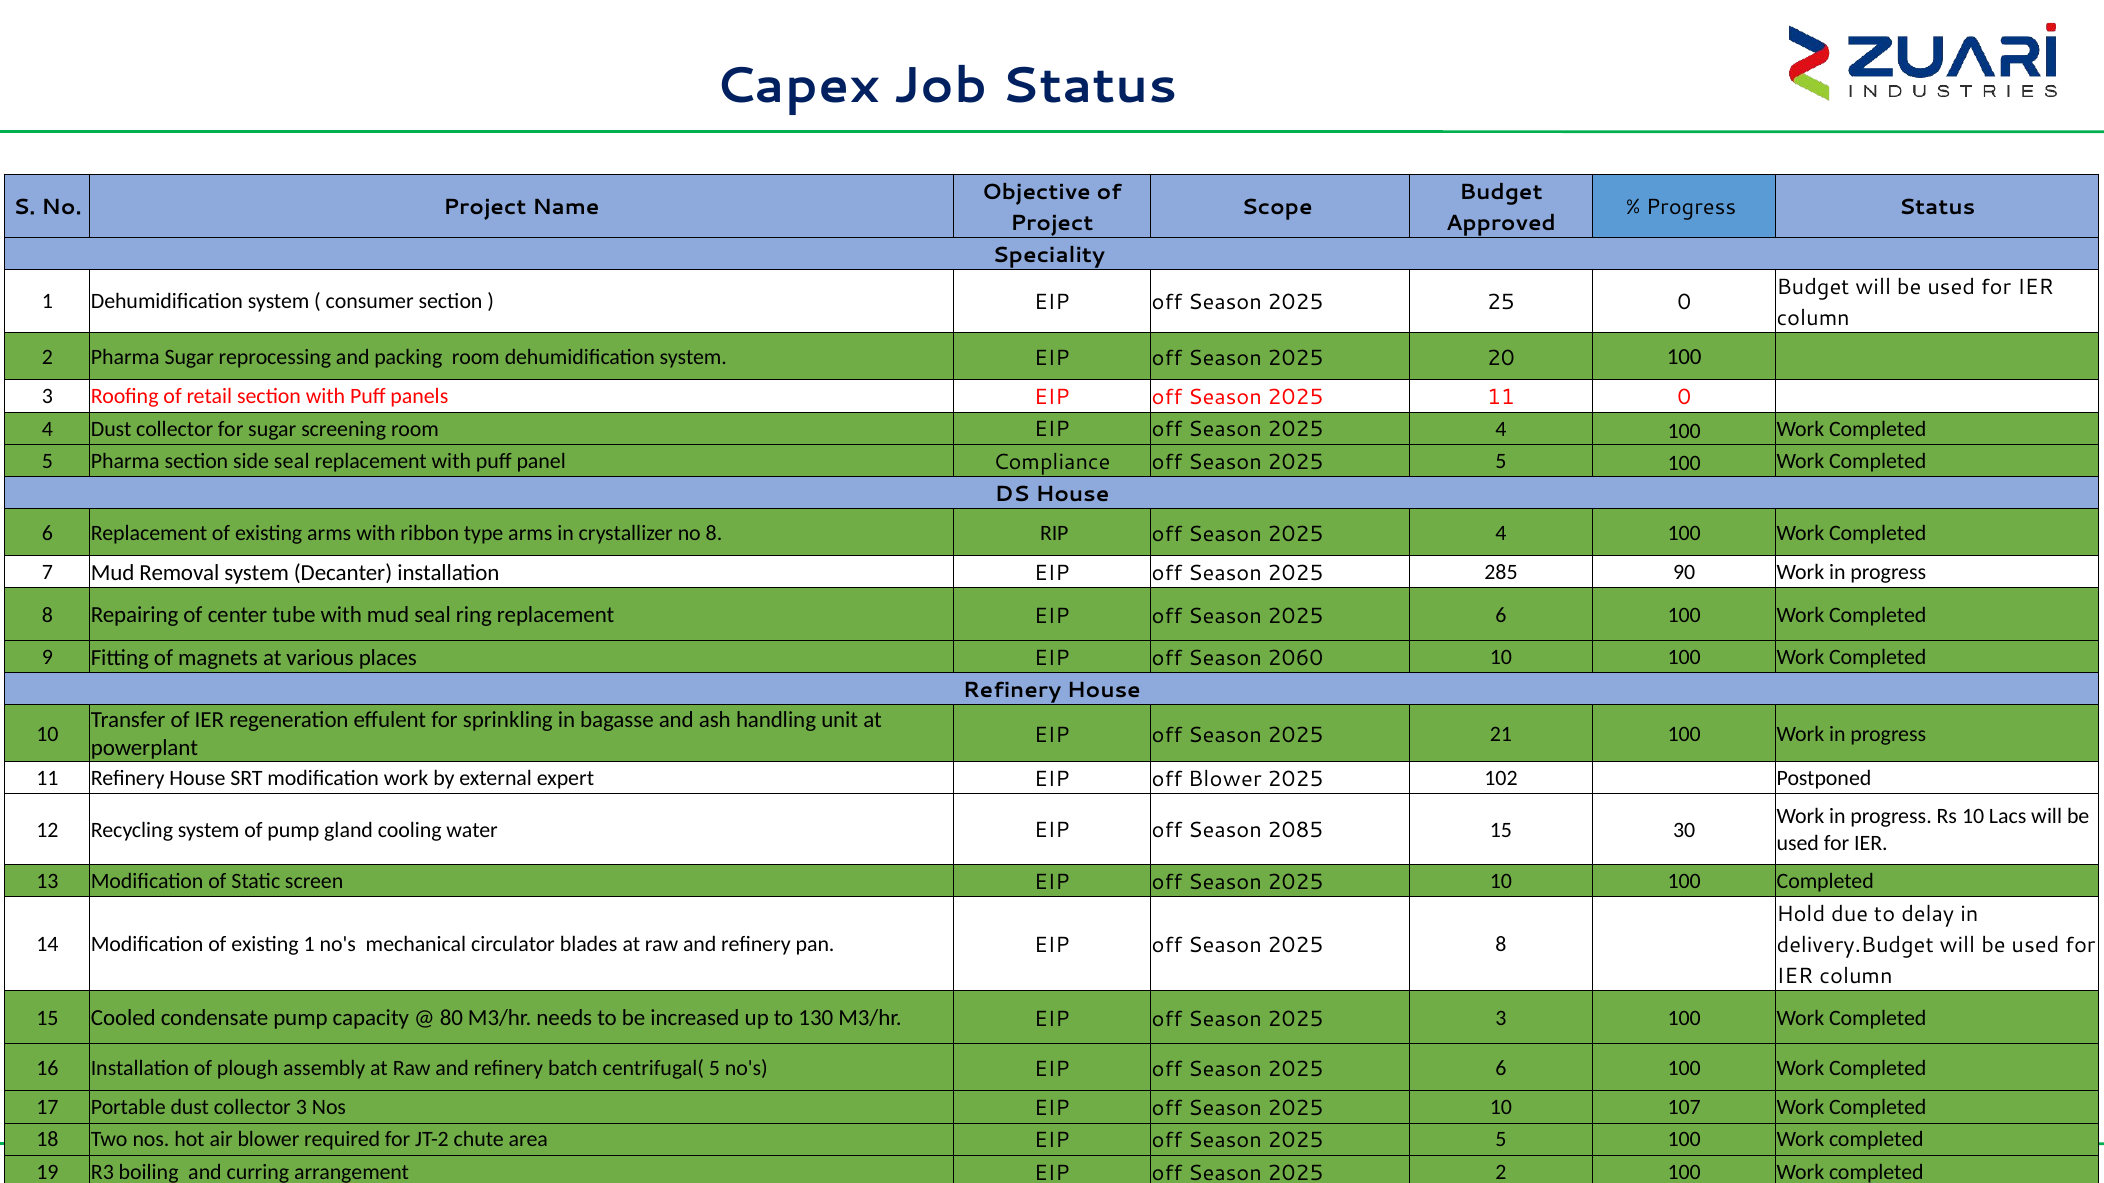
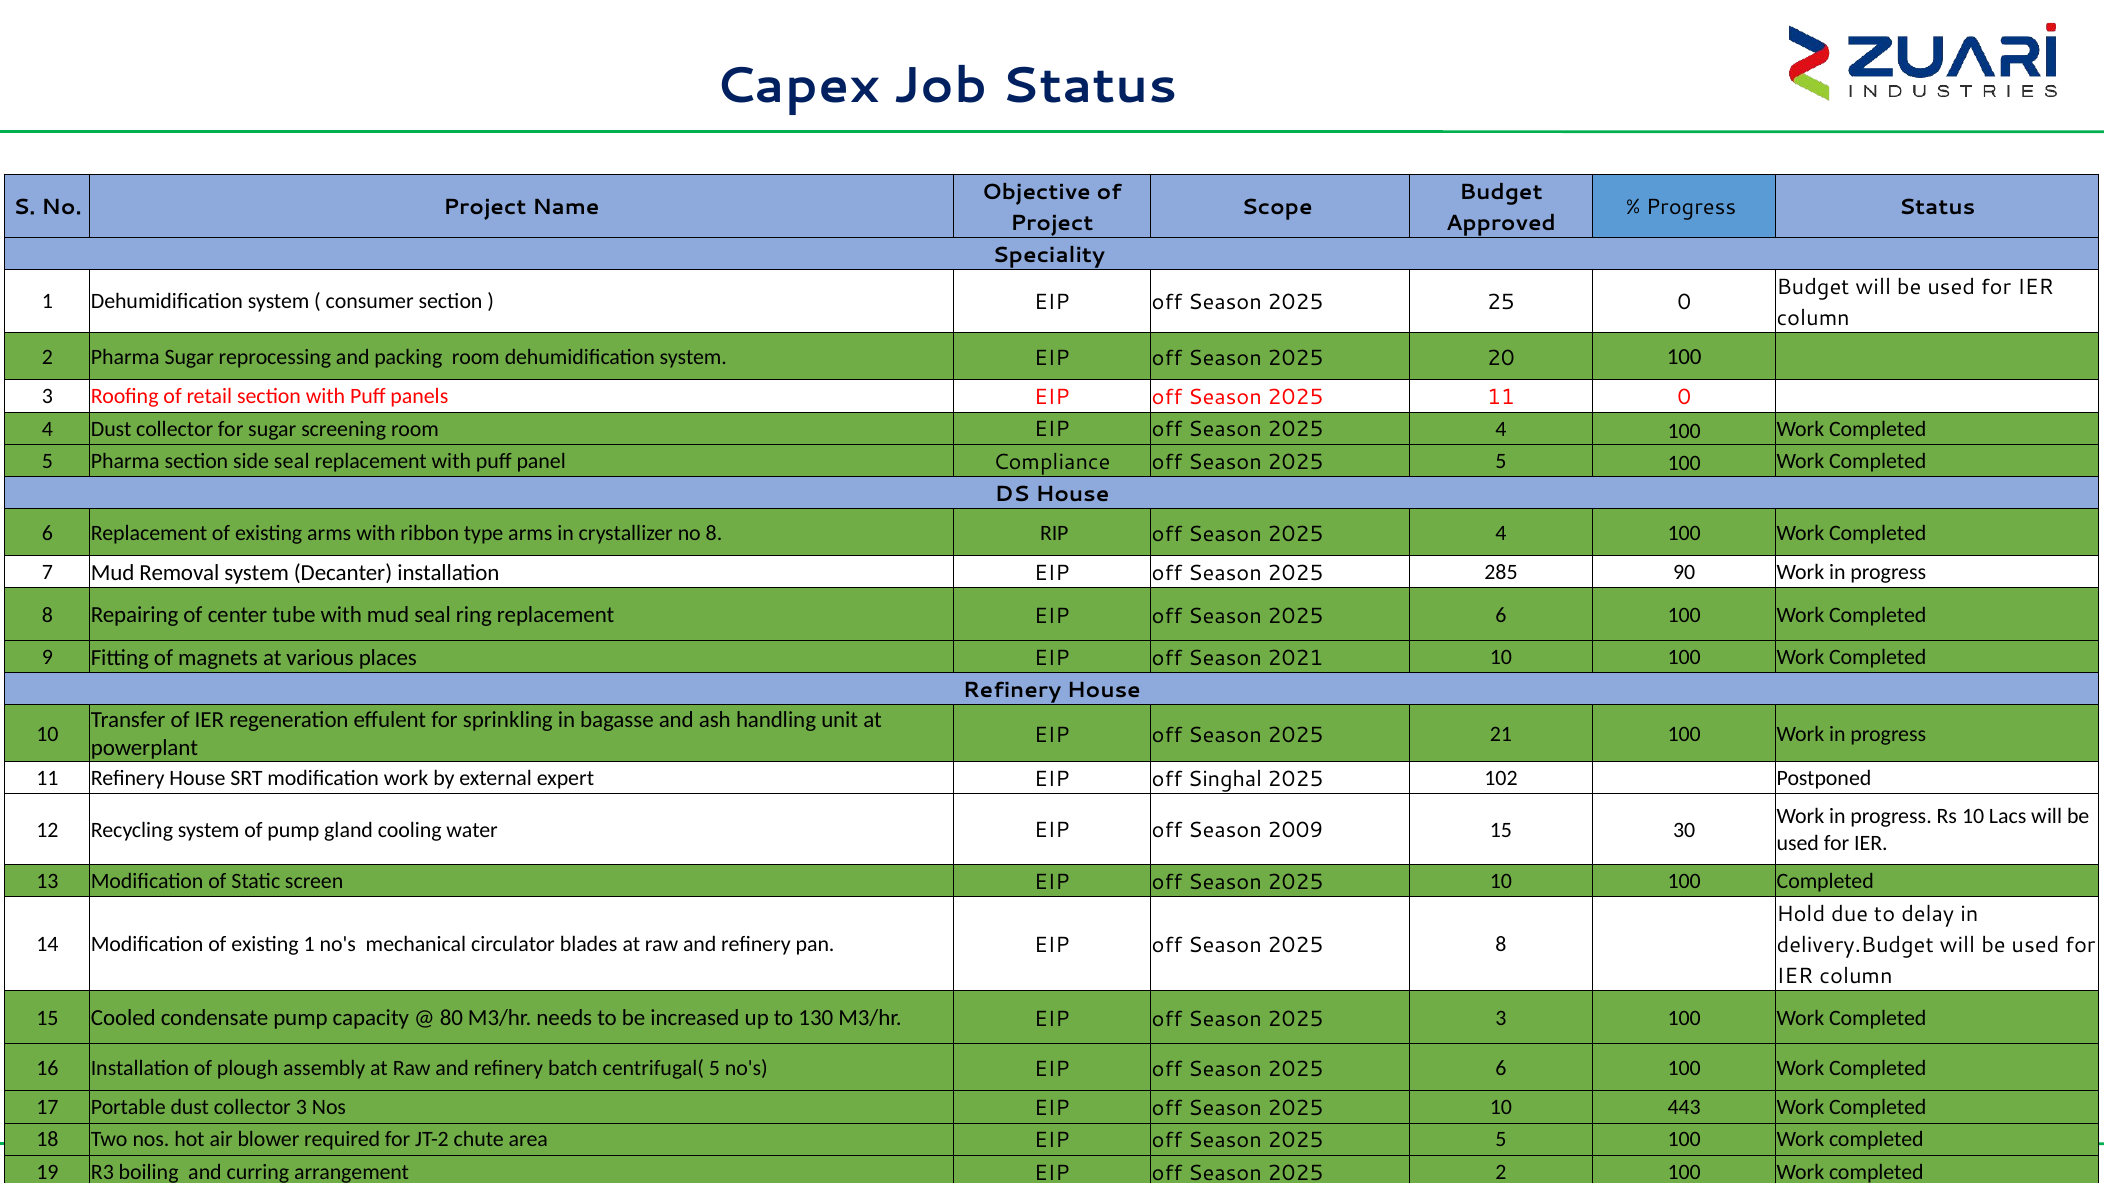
2060: 2060 -> 2021
off Blower: Blower -> Singhal
2085: 2085 -> 2009
107: 107 -> 443
